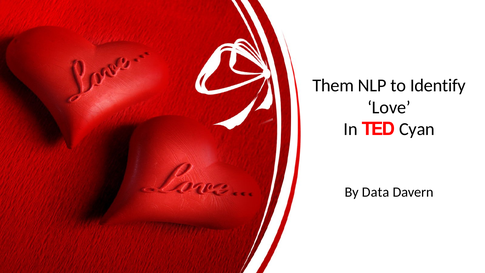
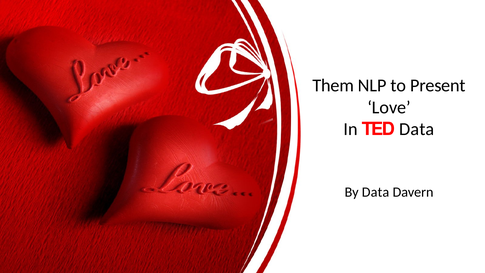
Identify: Identify -> Present
TED Cyan: Cyan -> Data
